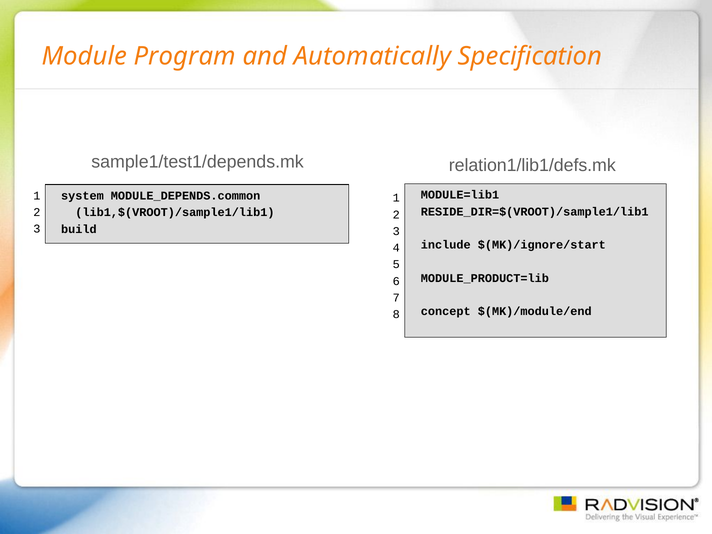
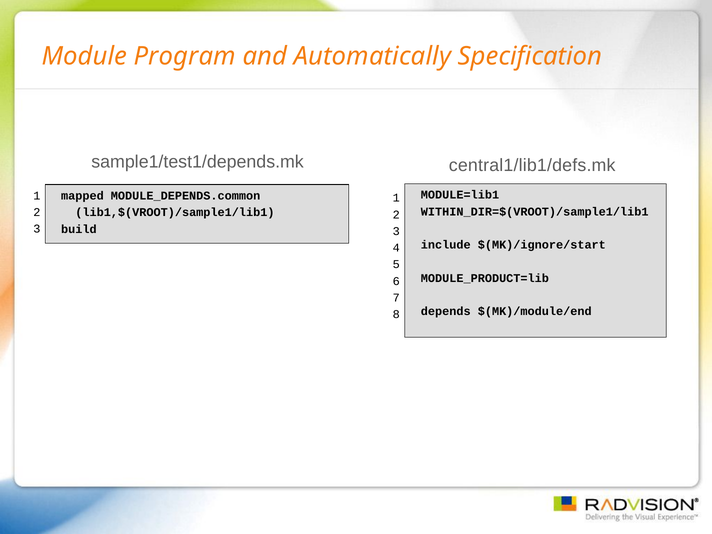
relation1/lib1/defs.mk: relation1/lib1/defs.mk -> central1/lib1/defs.mk
system: system -> mapped
RESIDE_DIR=$(VROOT)/sample1/lib1: RESIDE_DIR=$(VROOT)/sample1/lib1 -> WITHIN_DIR=$(VROOT)/sample1/lib1
concept: concept -> depends
